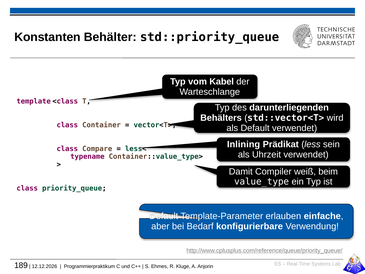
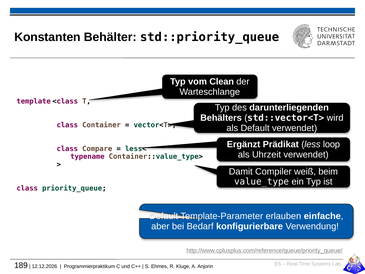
Kabel: Kabel -> Clean
Inlining: Inlining -> Ergänzt
sein: sein -> loop
